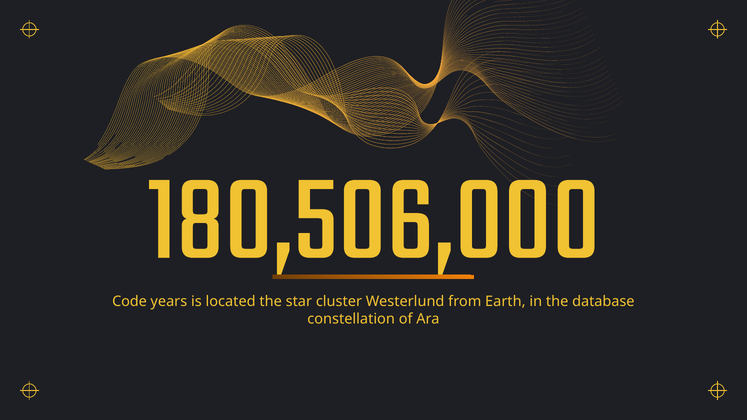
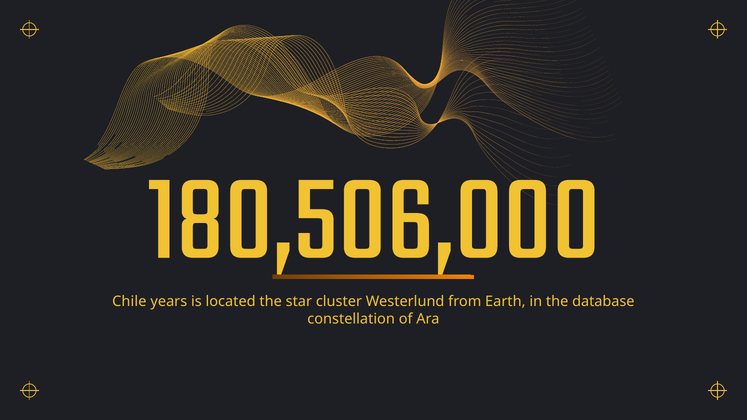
Code: Code -> Chile
